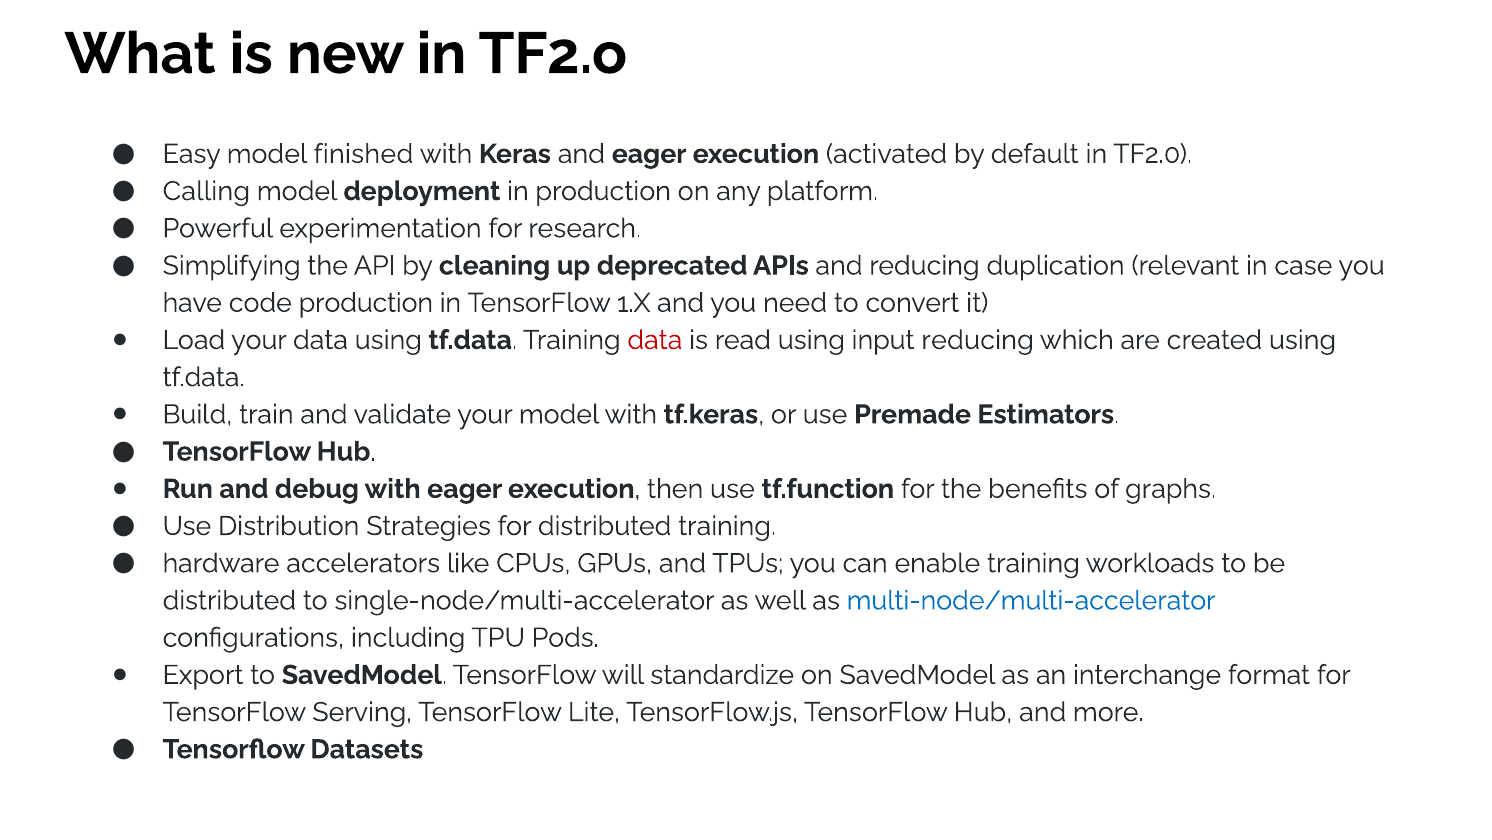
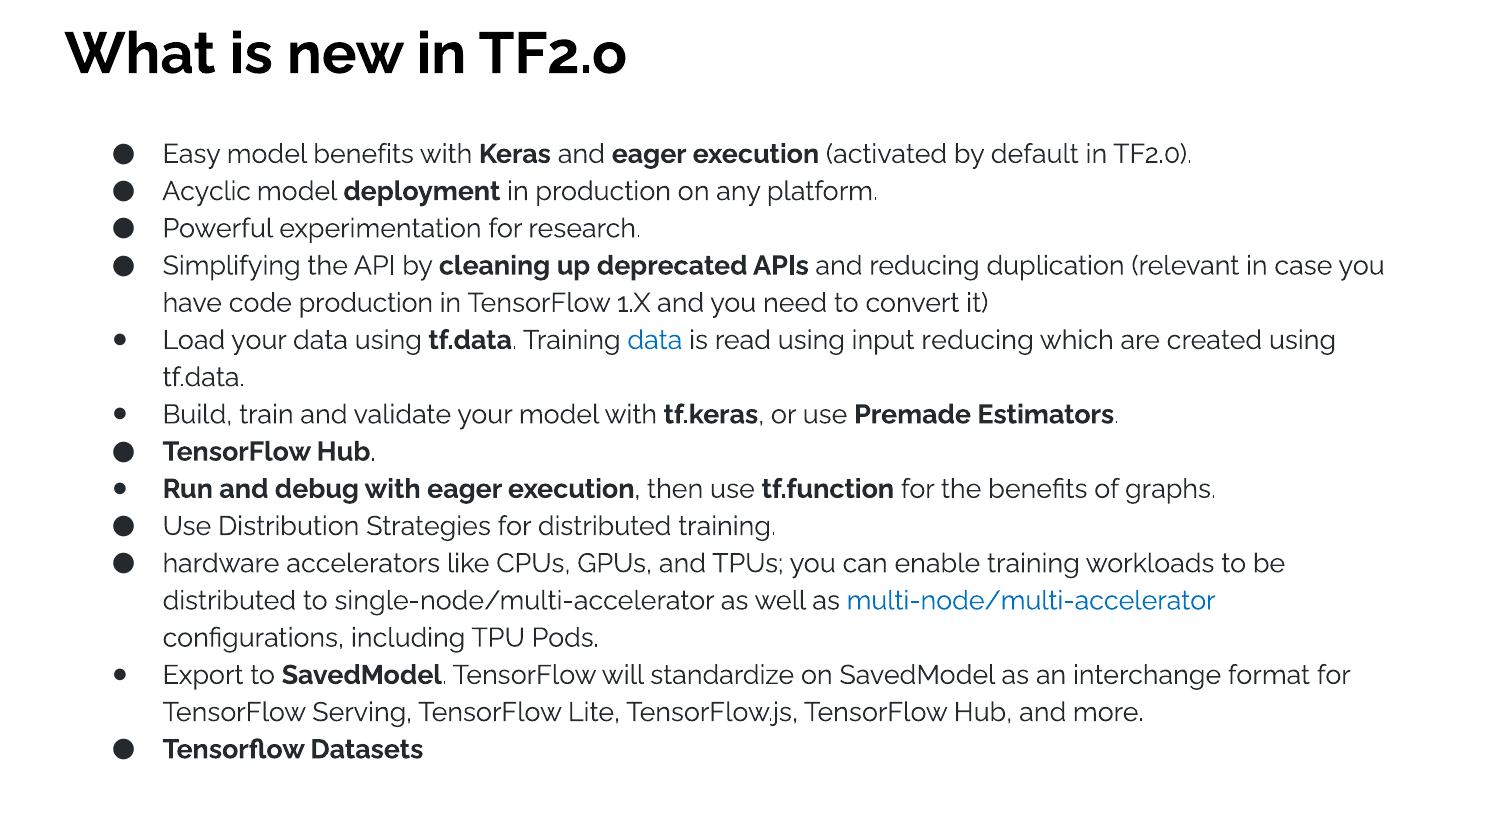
model finished: finished -> benefits
Calling: Calling -> Acyclic
data at (655, 340) colour: red -> blue
